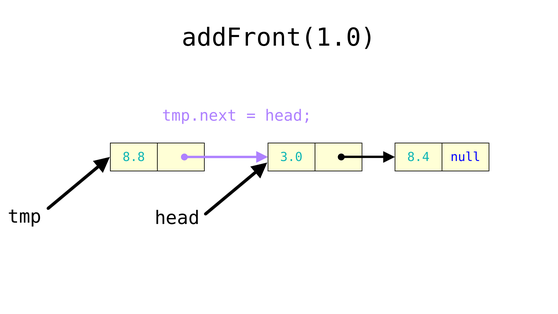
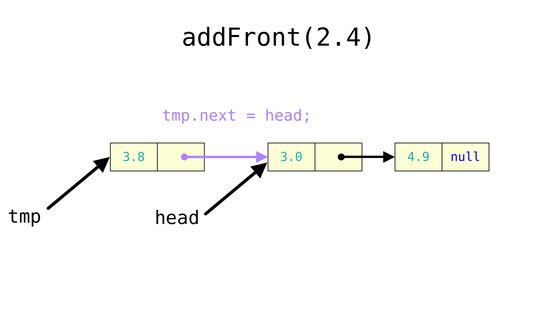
addFront(1.0: addFront(1.0 -> addFront(2.4
8.8: 8.8 -> 3.8
8.4: 8.4 -> 4.9
